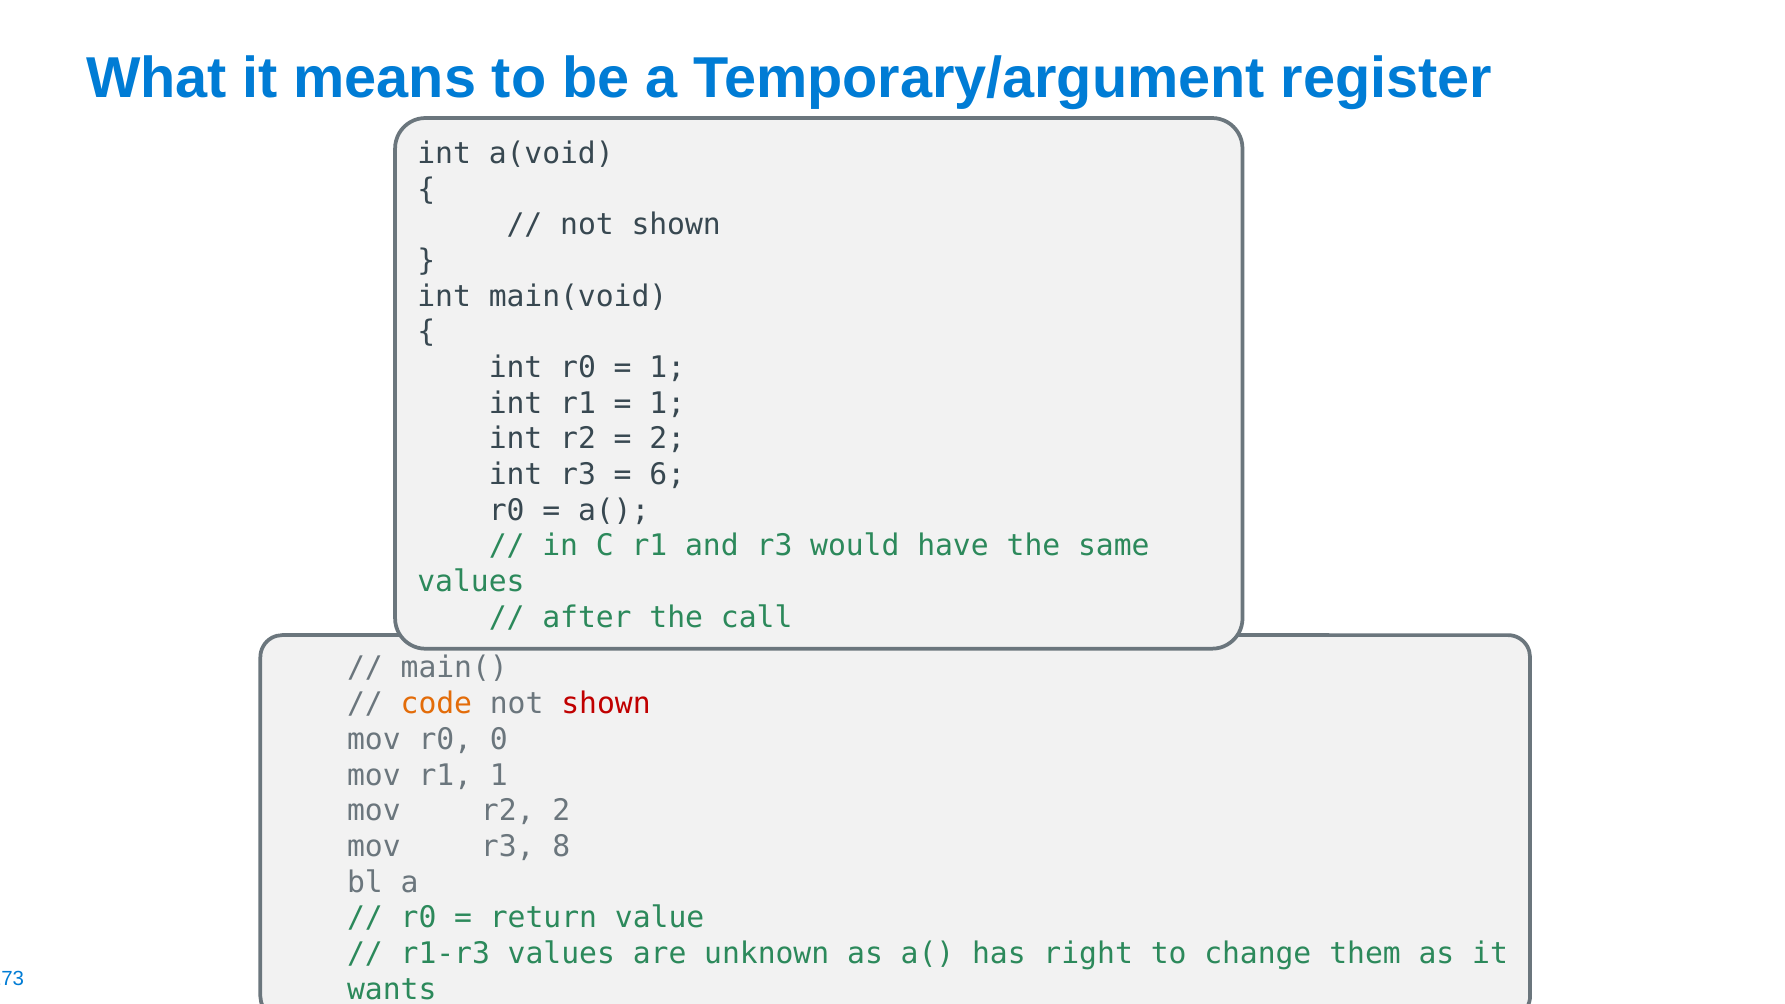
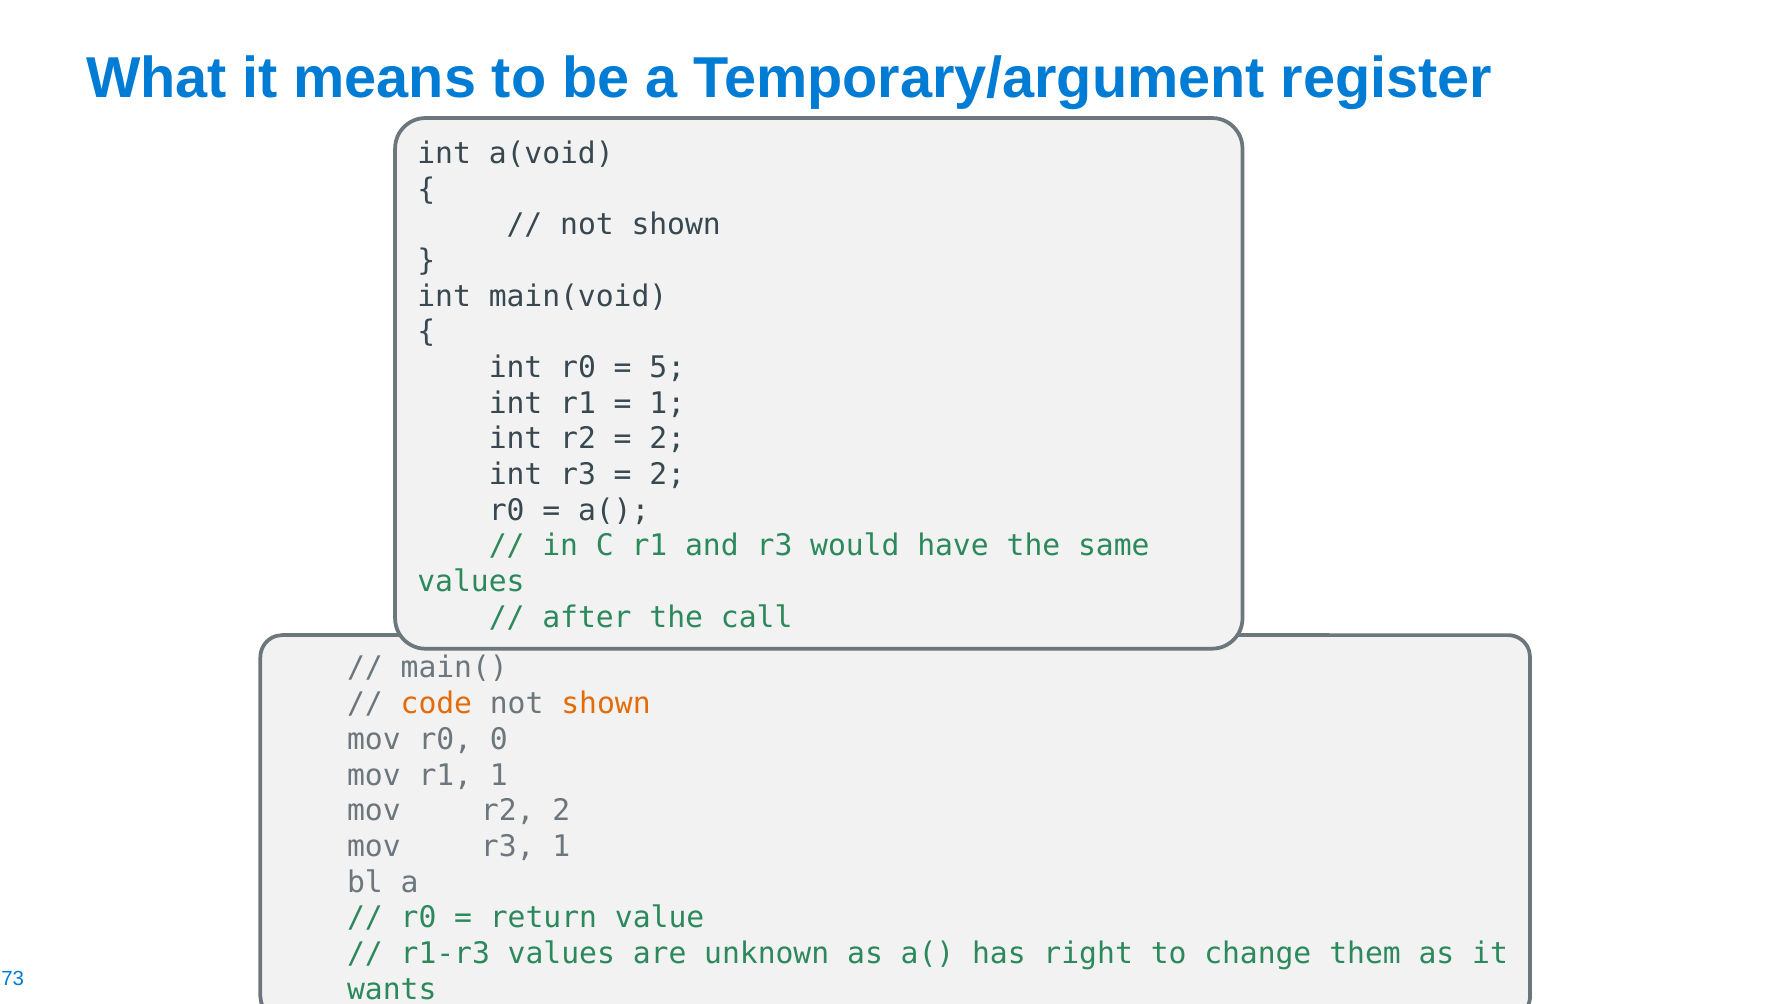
1 at (667, 368): 1 -> 5
6 at (667, 475): 6 -> 2
shown at (606, 704) colour: red -> orange
r3 8: 8 -> 1
